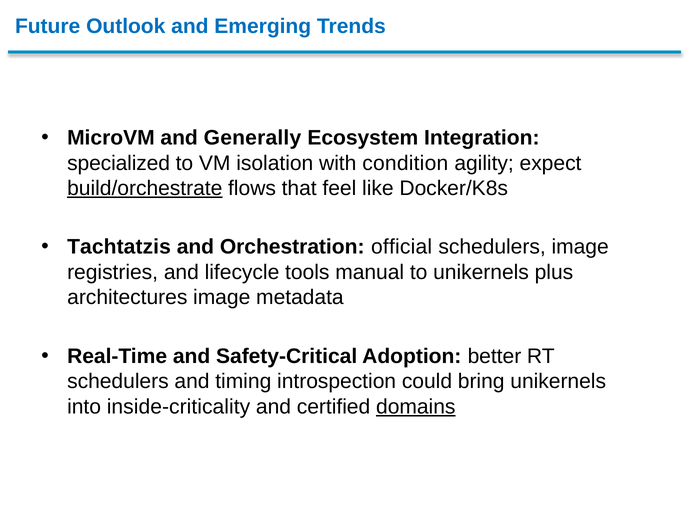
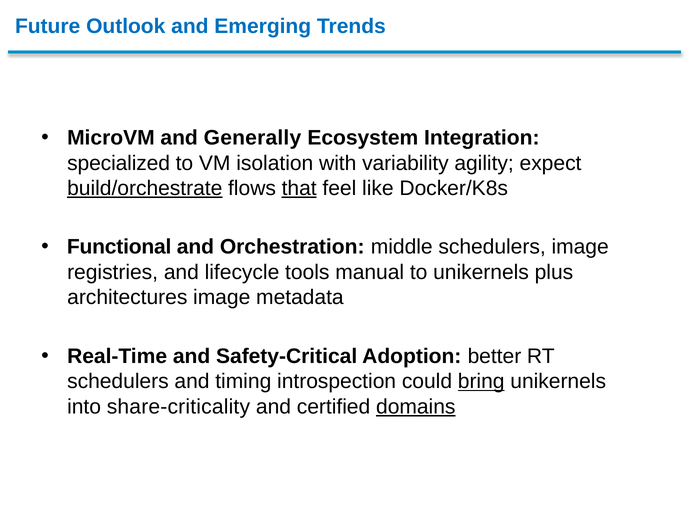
condition: condition -> variability
that underline: none -> present
Tachtatzis: Tachtatzis -> Functional
official: official -> middle
bring underline: none -> present
inside-criticality: inside-criticality -> share-criticality
